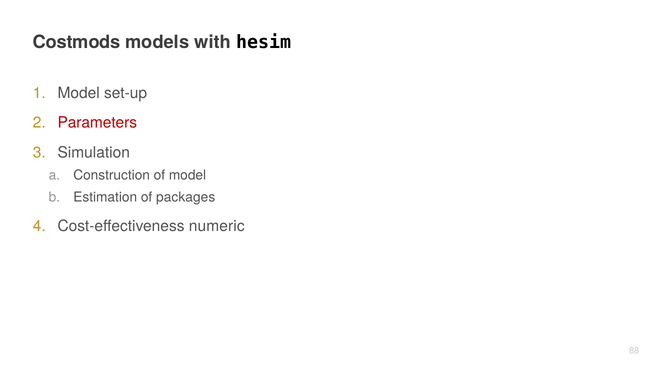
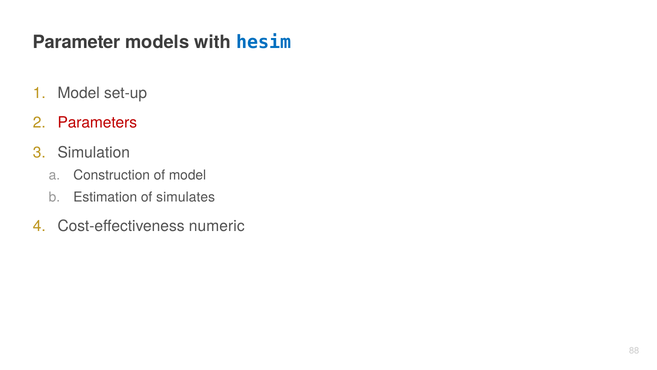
Costmods: Costmods -> Parameter
hesim colour: black -> blue
packages: packages -> simulates
